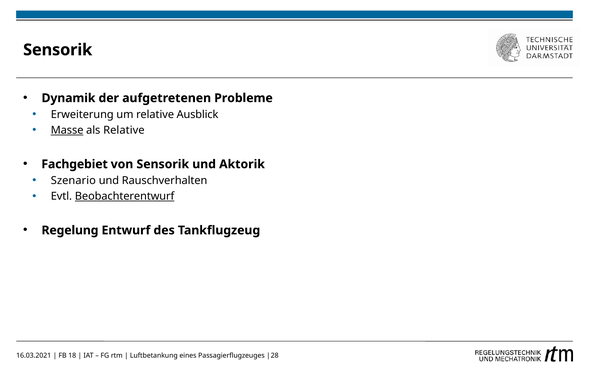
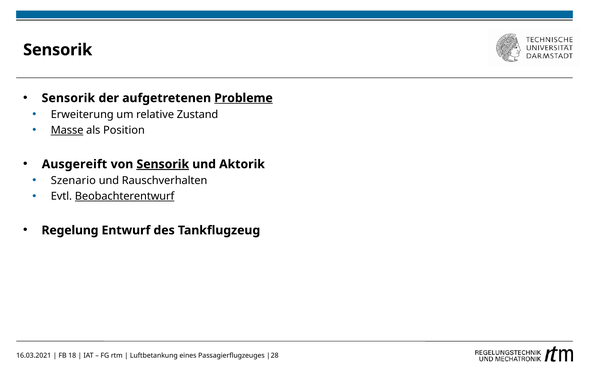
Dynamik at (68, 98): Dynamik -> Sensorik
Probleme underline: none -> present
Ausblick: Ausblick -> Zustand
als Relative: Relative -> Position
Fachgebiet: Fachgebiet -> Ausgereift
Sensorik at (163, 164) underline: none -> present
